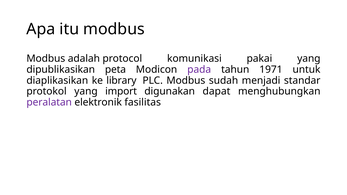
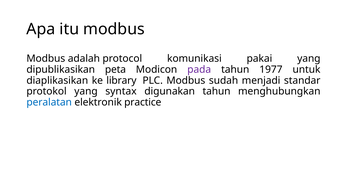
1971: 1971 -> 1977
import: import -> syntax
digunakan dapat: dapat -> tahun
peralatan colour: purple -> blue
fasilitas: fasilitas -> practice
